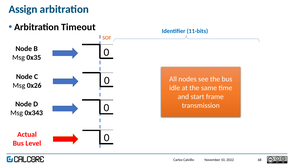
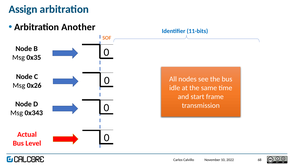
Timeout: Timeout -> Another
